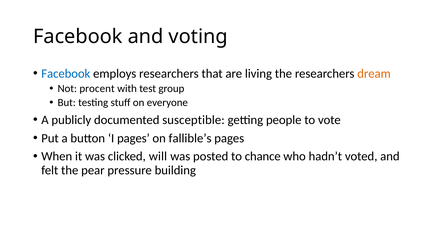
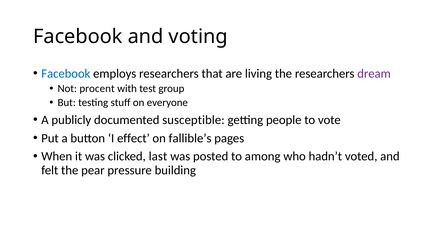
dream colour: orange -> purple
I pages: pages -> effect
will: will -> last
chance: chance -> among
